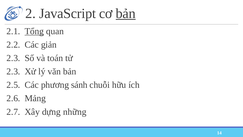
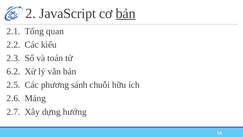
Tổng underline: present -> none
giản: giản -> kiểu
2.3 at (13, 71): 2.3 -> 6.2
những: những -> hướng
